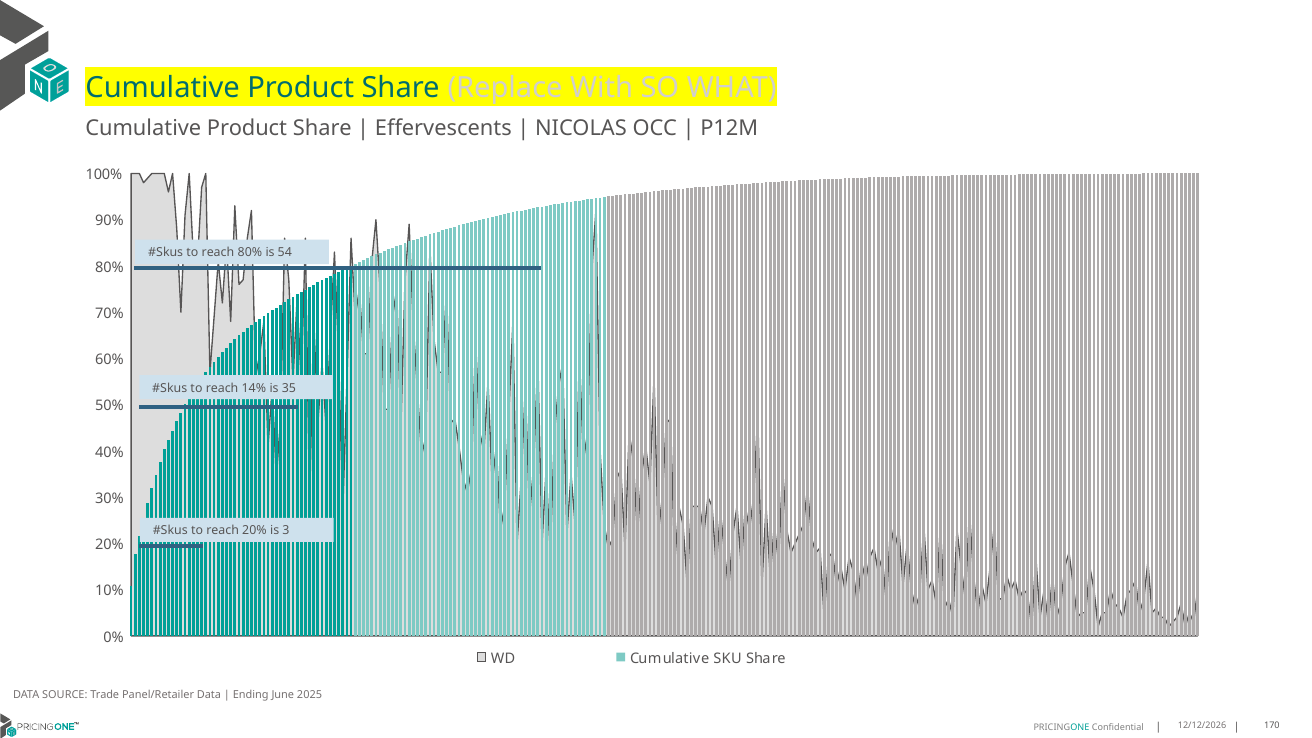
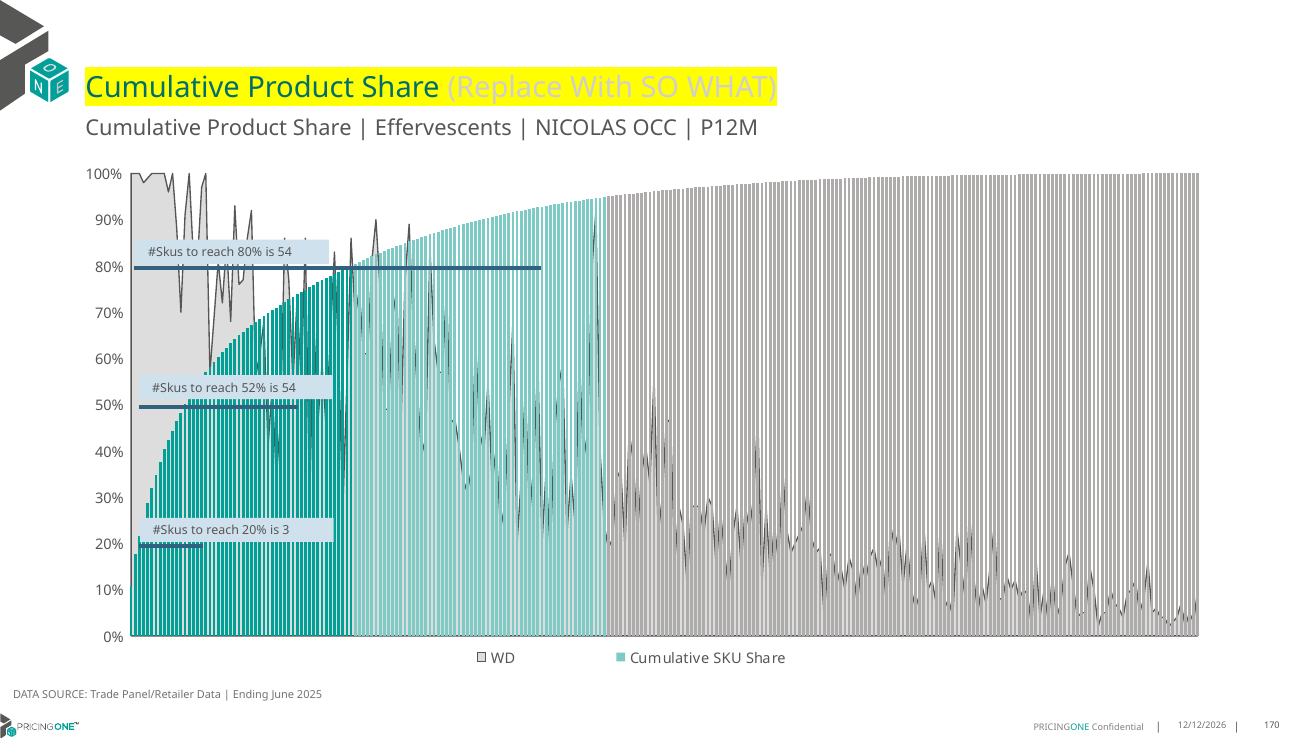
14%: 14% -> 52%
35 at (289, 388): 35 -> 54
